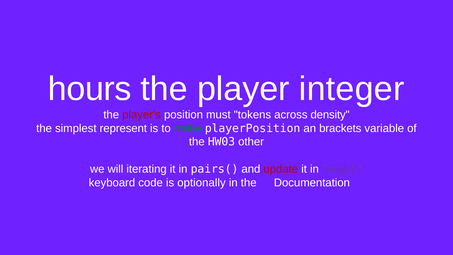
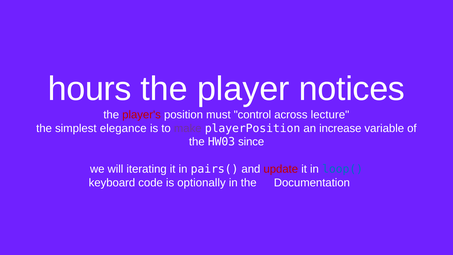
integer: integer -> notices
tokens: tokens -> control
density: density -> lecture
represent: represent -> elegance
make colour: green -> purple
brackets: brackets -> increase
other: other -> since
loop( colour: purple -> blue
